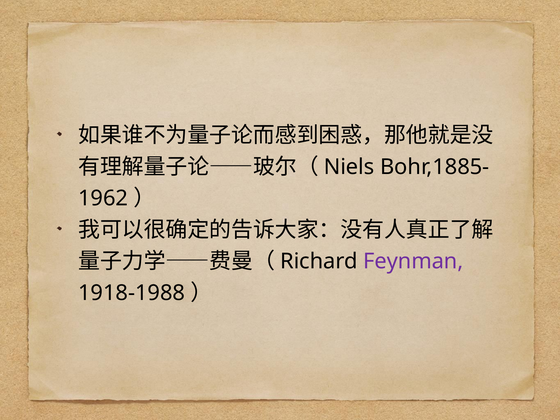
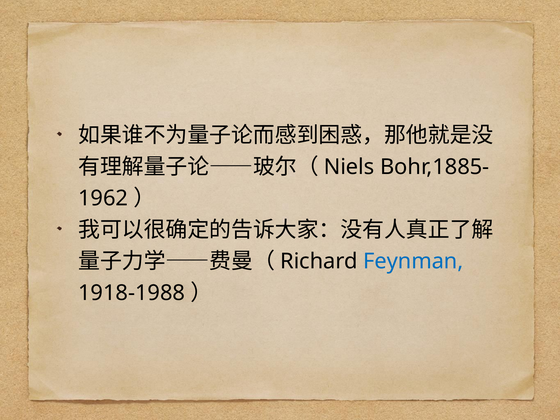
Feynman colour: purple -> blue
